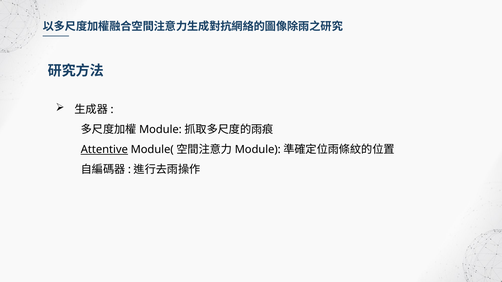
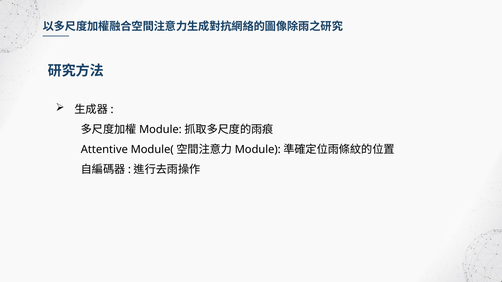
Attentive underline: present -> none
